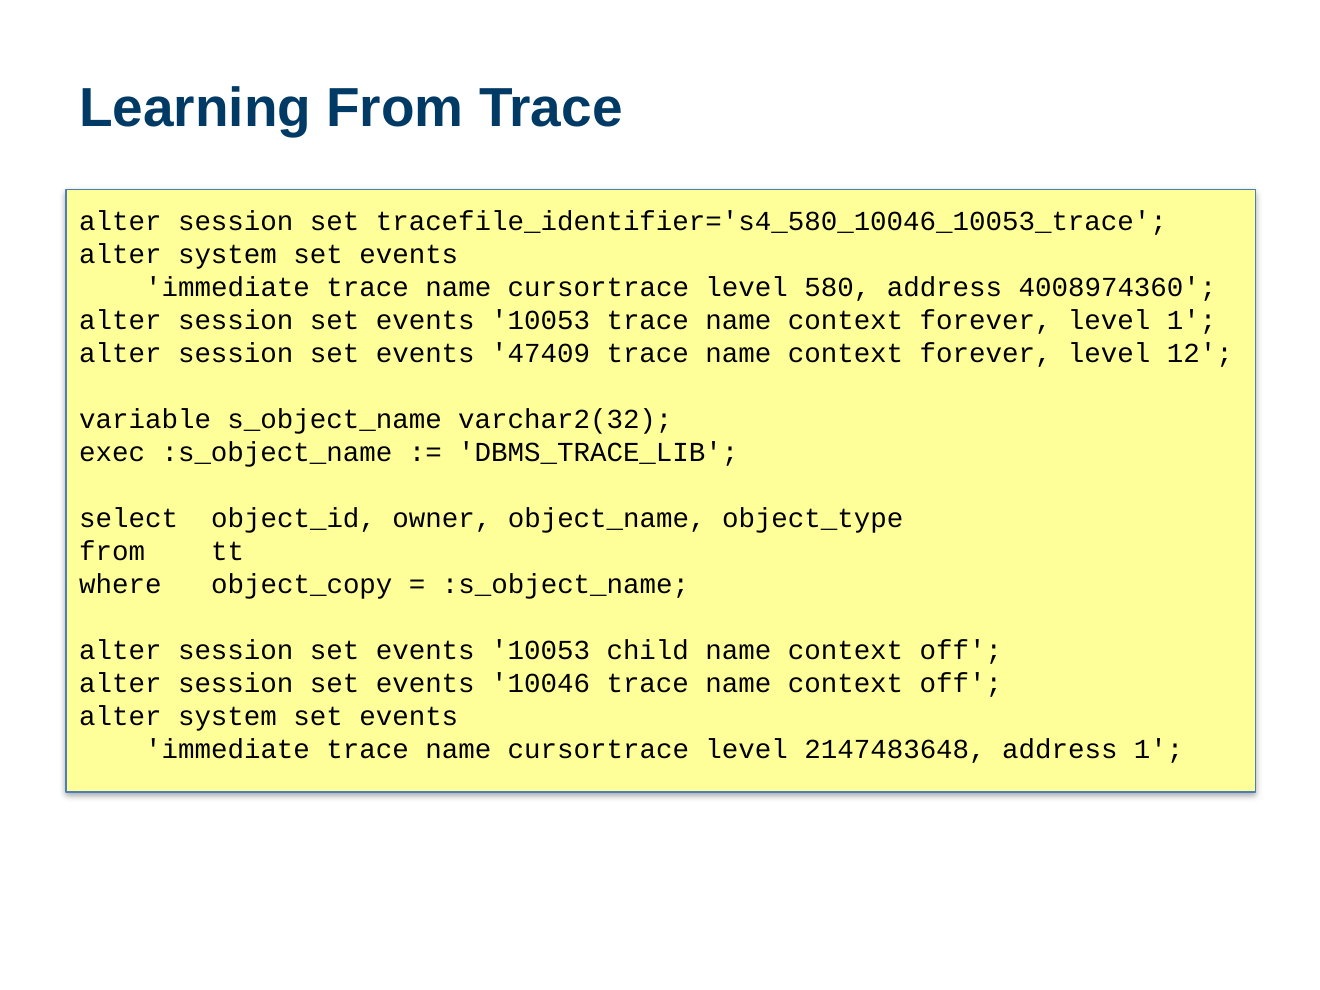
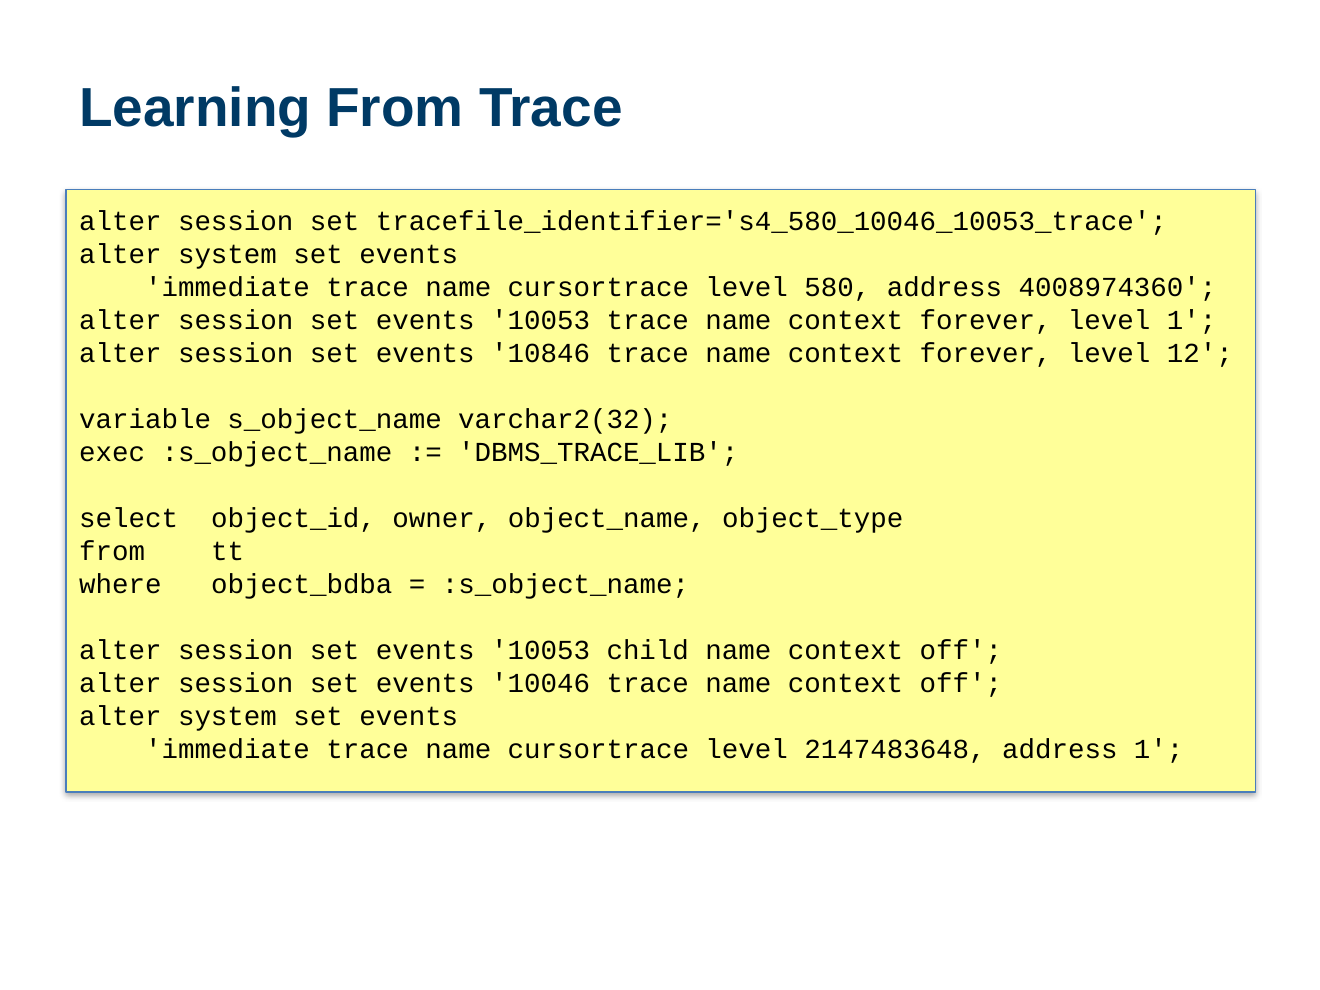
47409: 47409 -> 10846
object_copy: object_copy -> object_bdba
